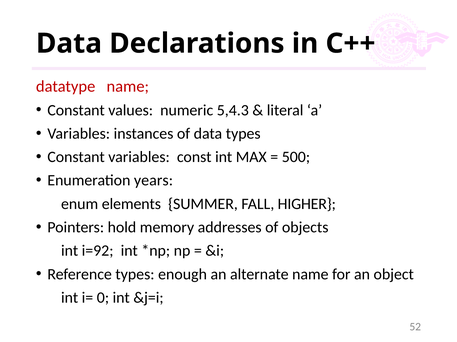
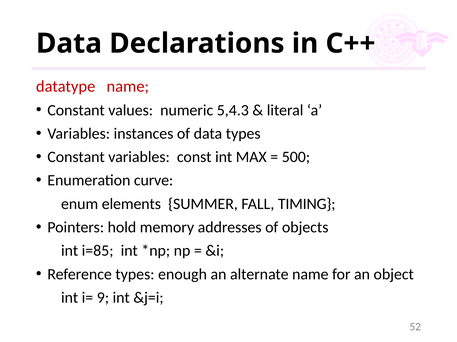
years: years -> curve
HIGHER: HIGHER -> TIMING
i=92: i=92 -> i=85
0: 0 -> 9
